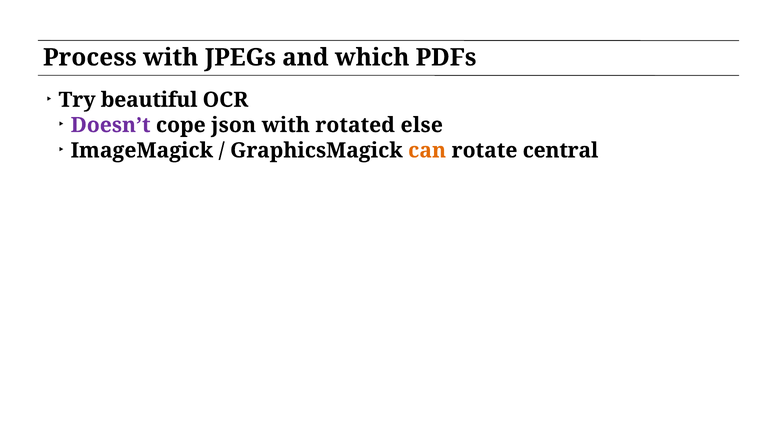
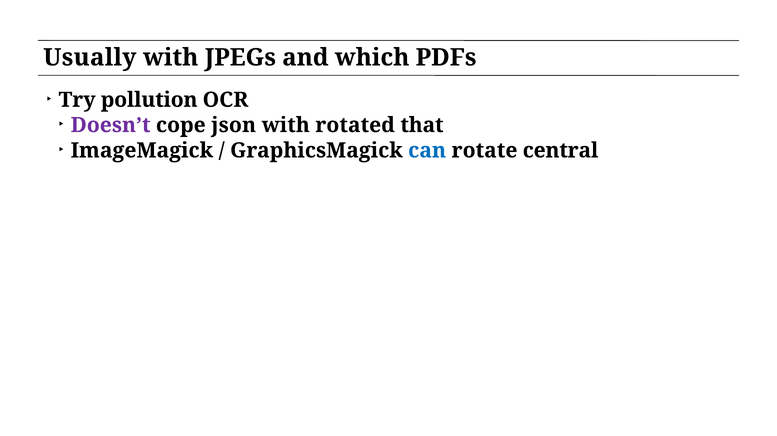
Process: Process -> Usually
beautiful: beautiful -> pollution
else: else -> that
can colour: orange -> blue
